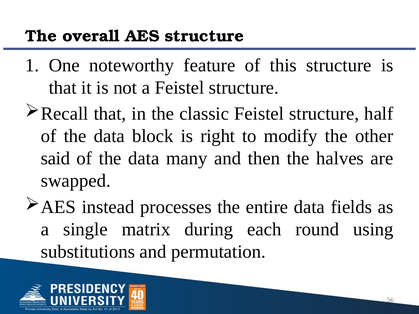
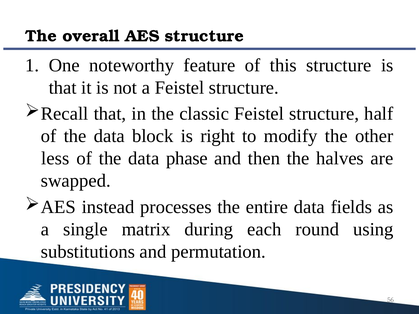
said: said -> less
many: many -> phase
